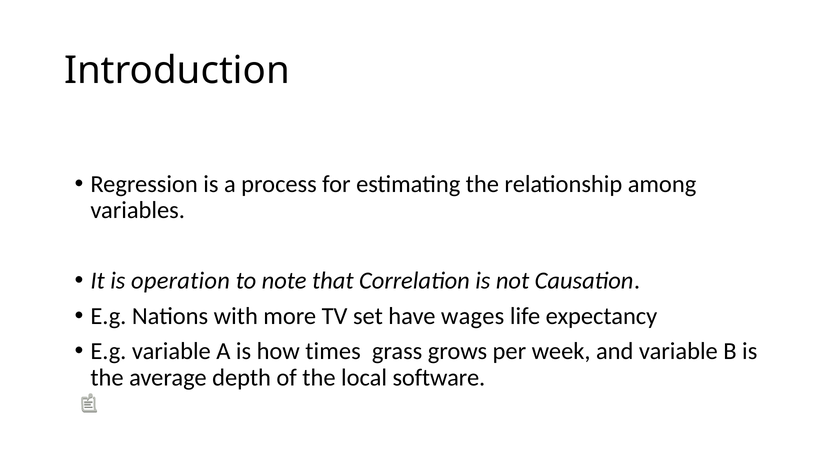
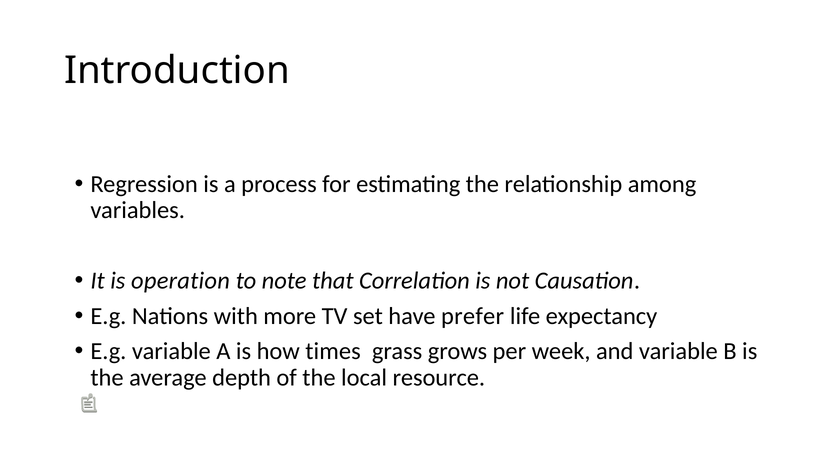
wages: wages -> prefer
software: software -> resource
